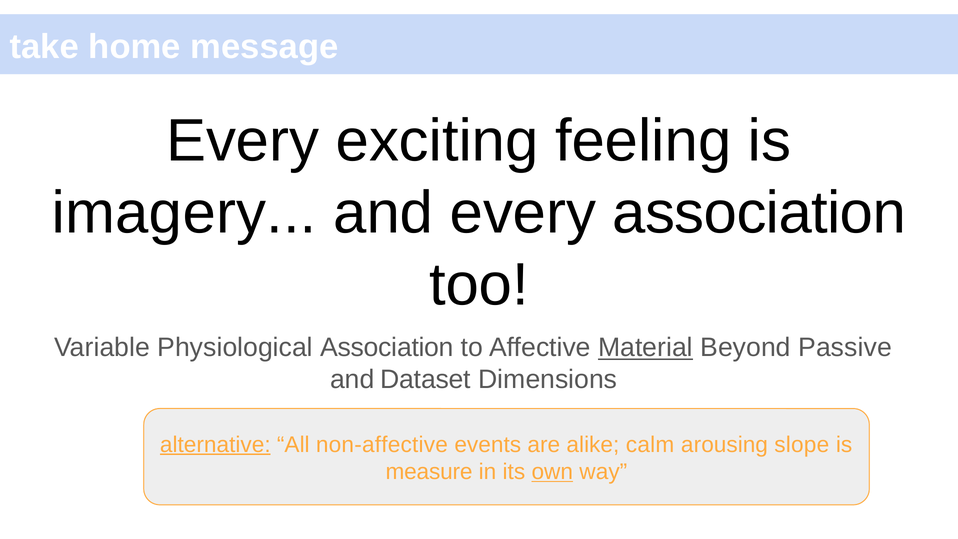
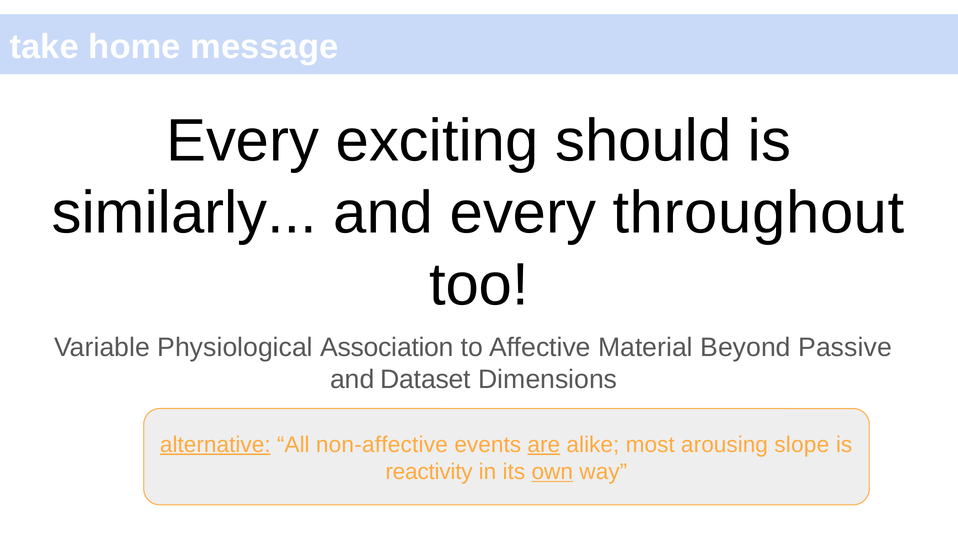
feeling: feeling -> should
imagery: imagery -> similarly
every association: association -> throughout
Material underline: present -> none
are underline: none -> present
calm: calm -> most
measure: measure -> reactivity
